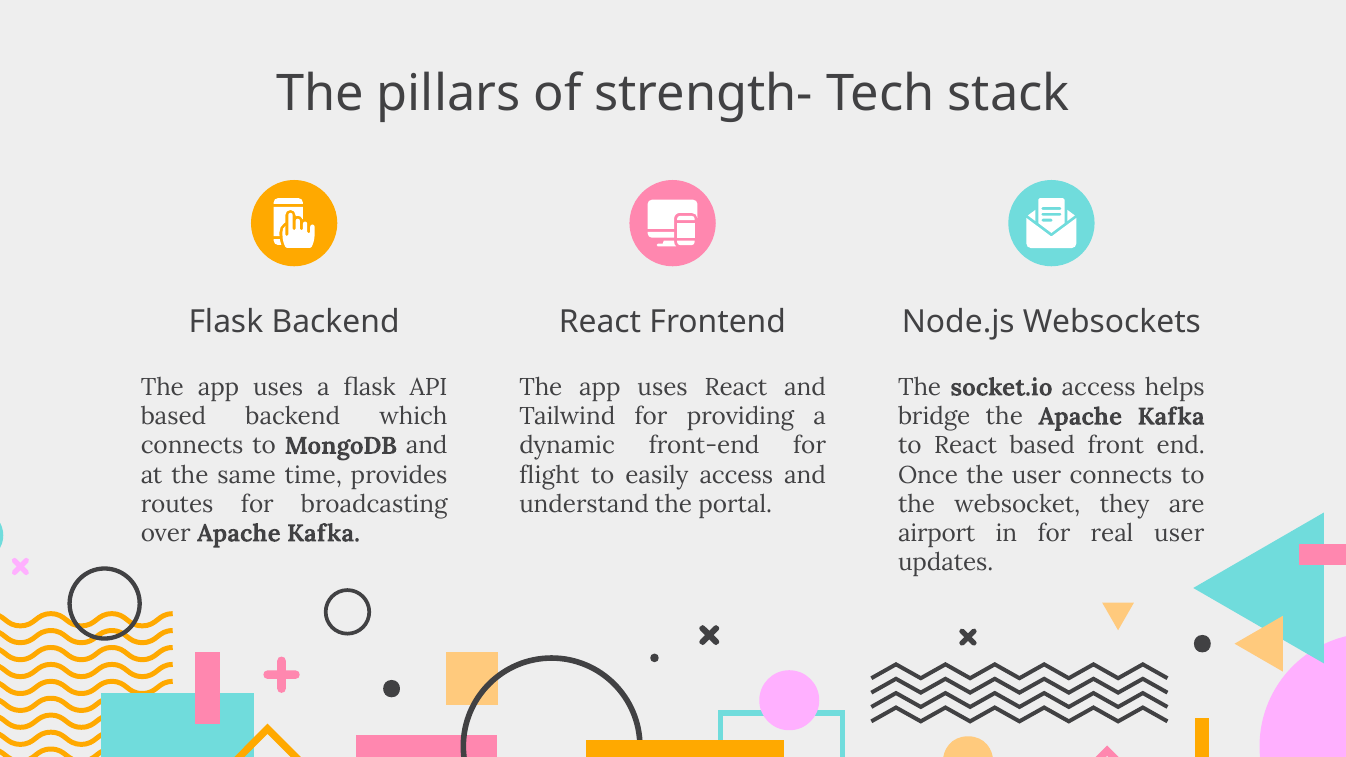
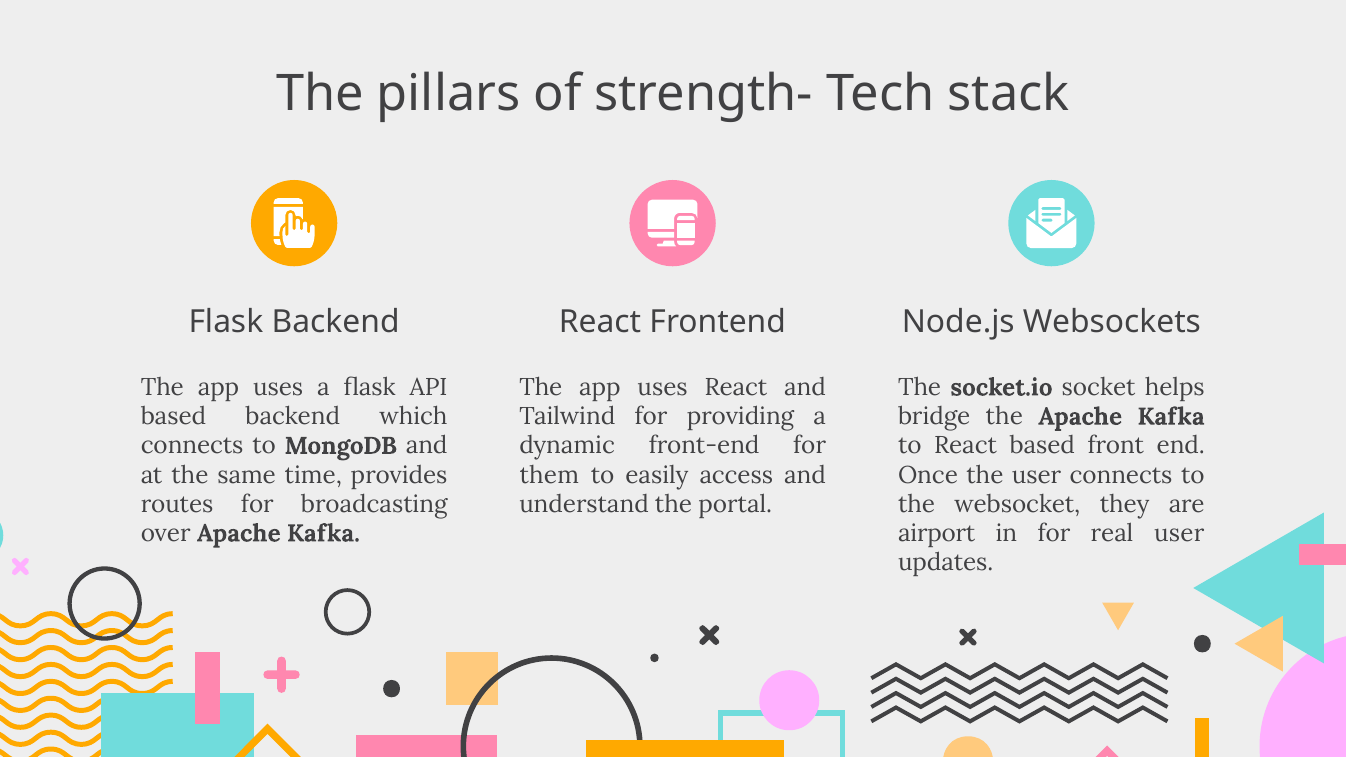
socket.io access: access -> socket
flight: flight -> them
